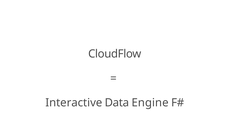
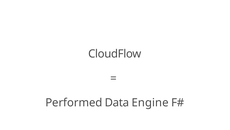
Interactive: Interactive -> Performed
